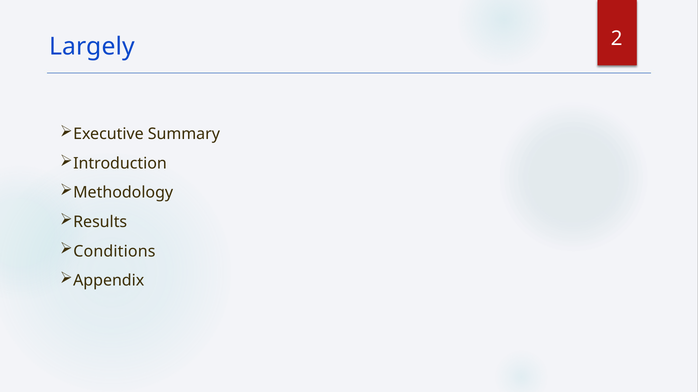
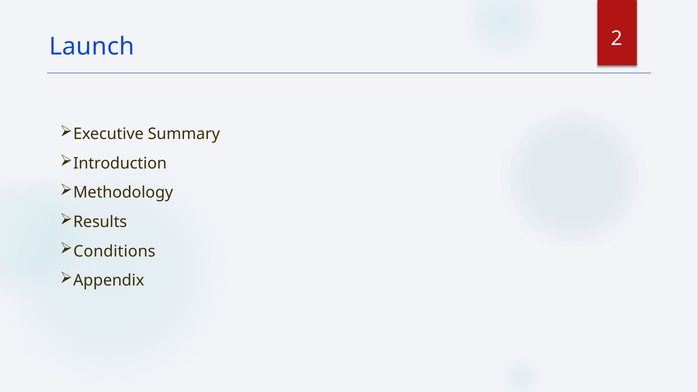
Largely: Largely -> Launch
